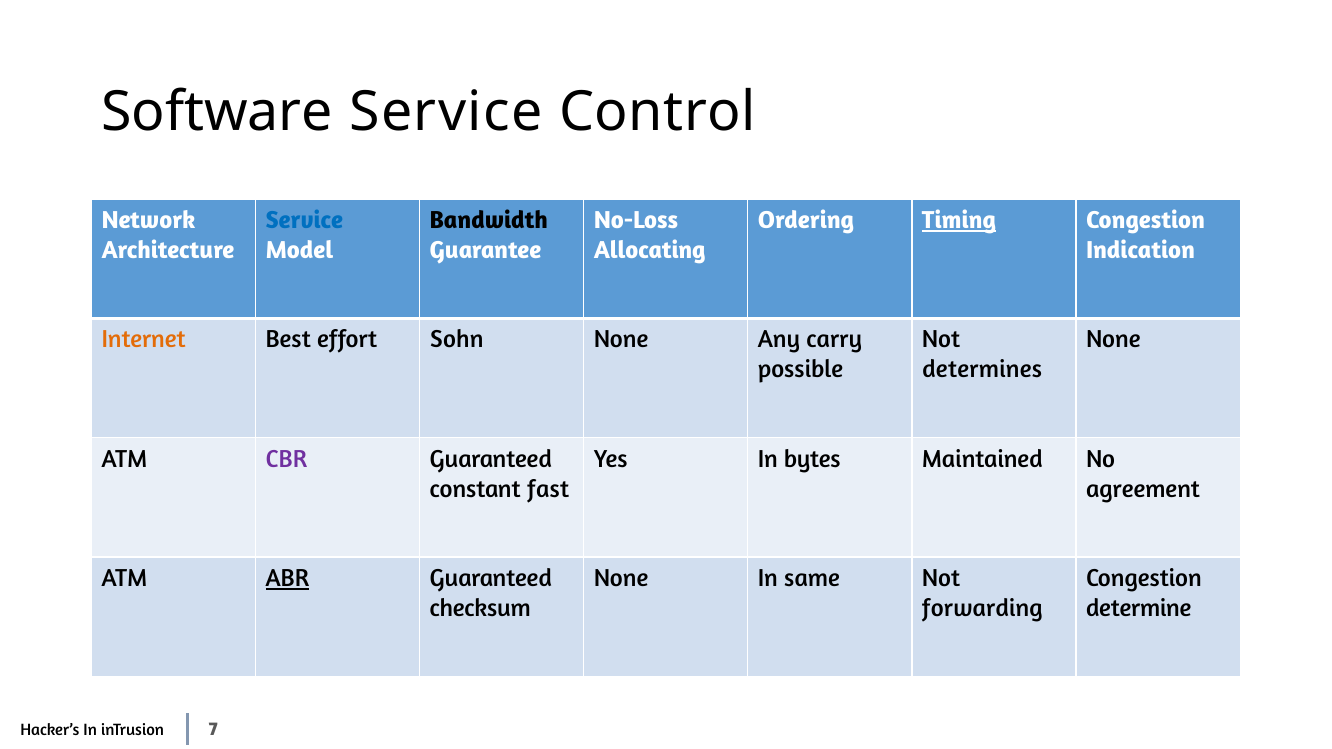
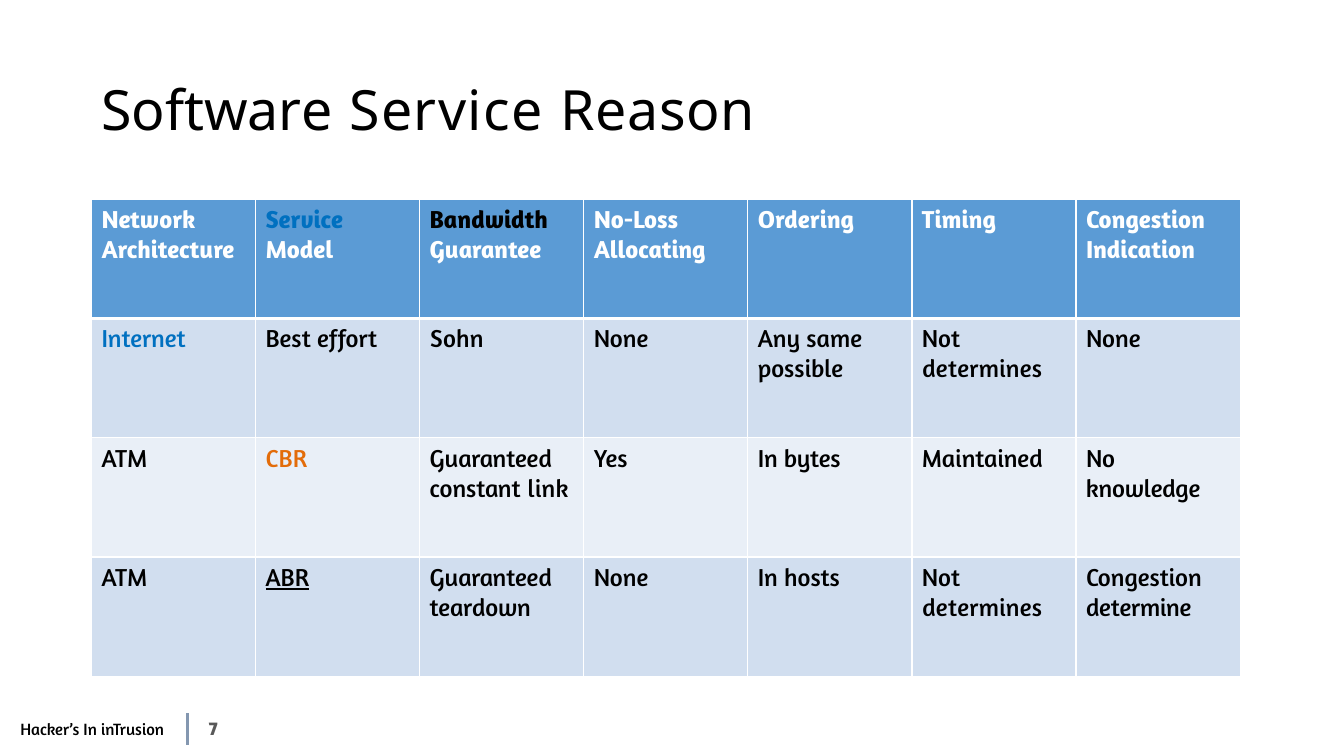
Control: Control -> Reason
Timing underline: present -> none
Internet colour: orange -> blue
carry: carry -> same
CBR colour: purple -> orange
fast: fast -> link
agreement: agreement -> knowledge
same: same -> hosts
checksum: checksum -> teardown
forwarding at (982, 608): forwarding -> determines
